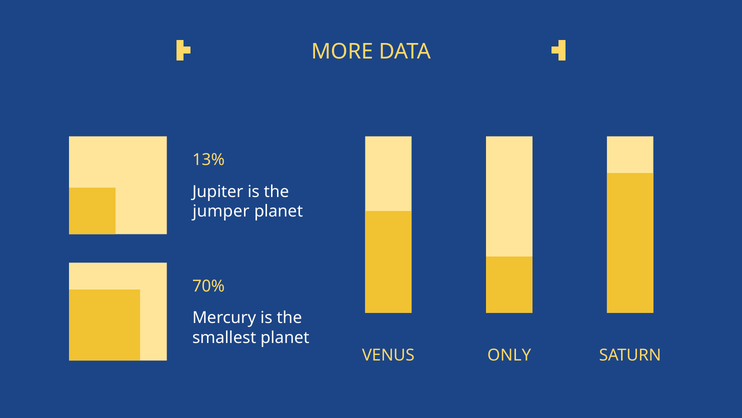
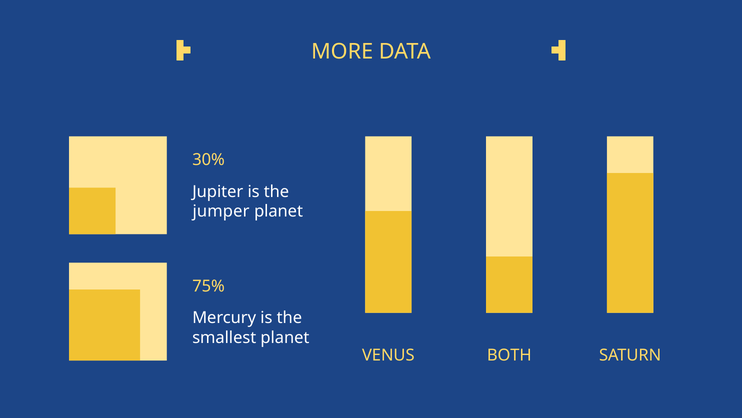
13%: 13% -> 30%
70%: 70% -> 75%
ONLY: ONLY -> BOTH
